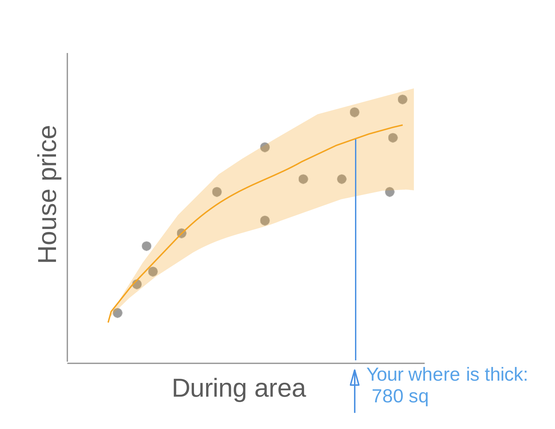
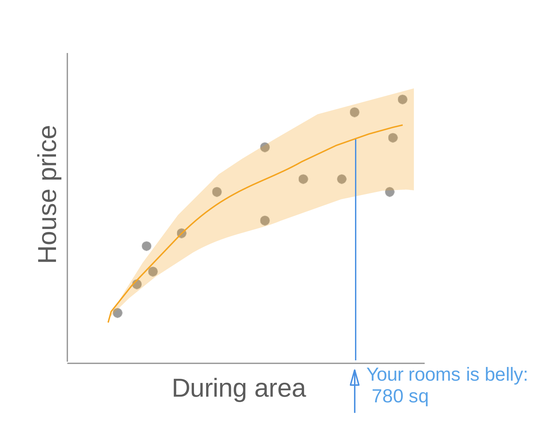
where: where -> rooms
thick: thick -> belly
